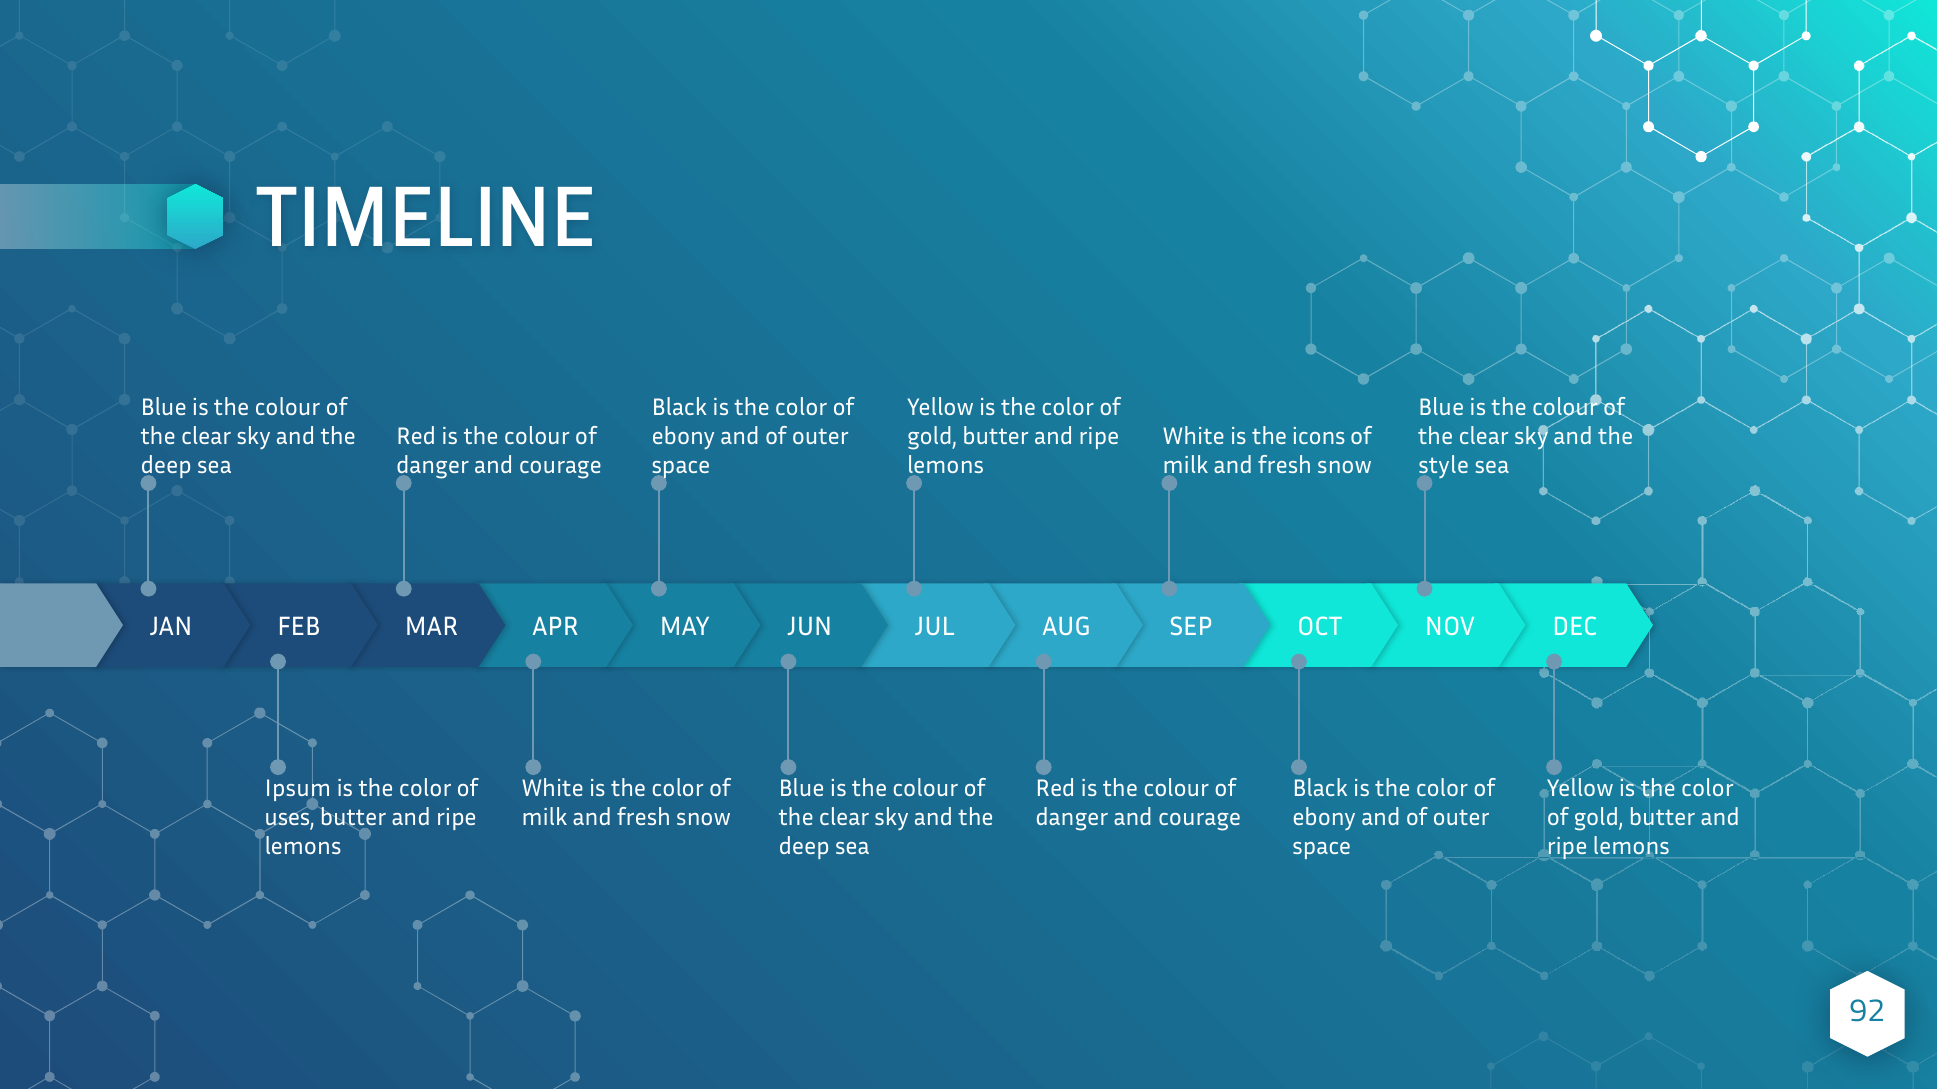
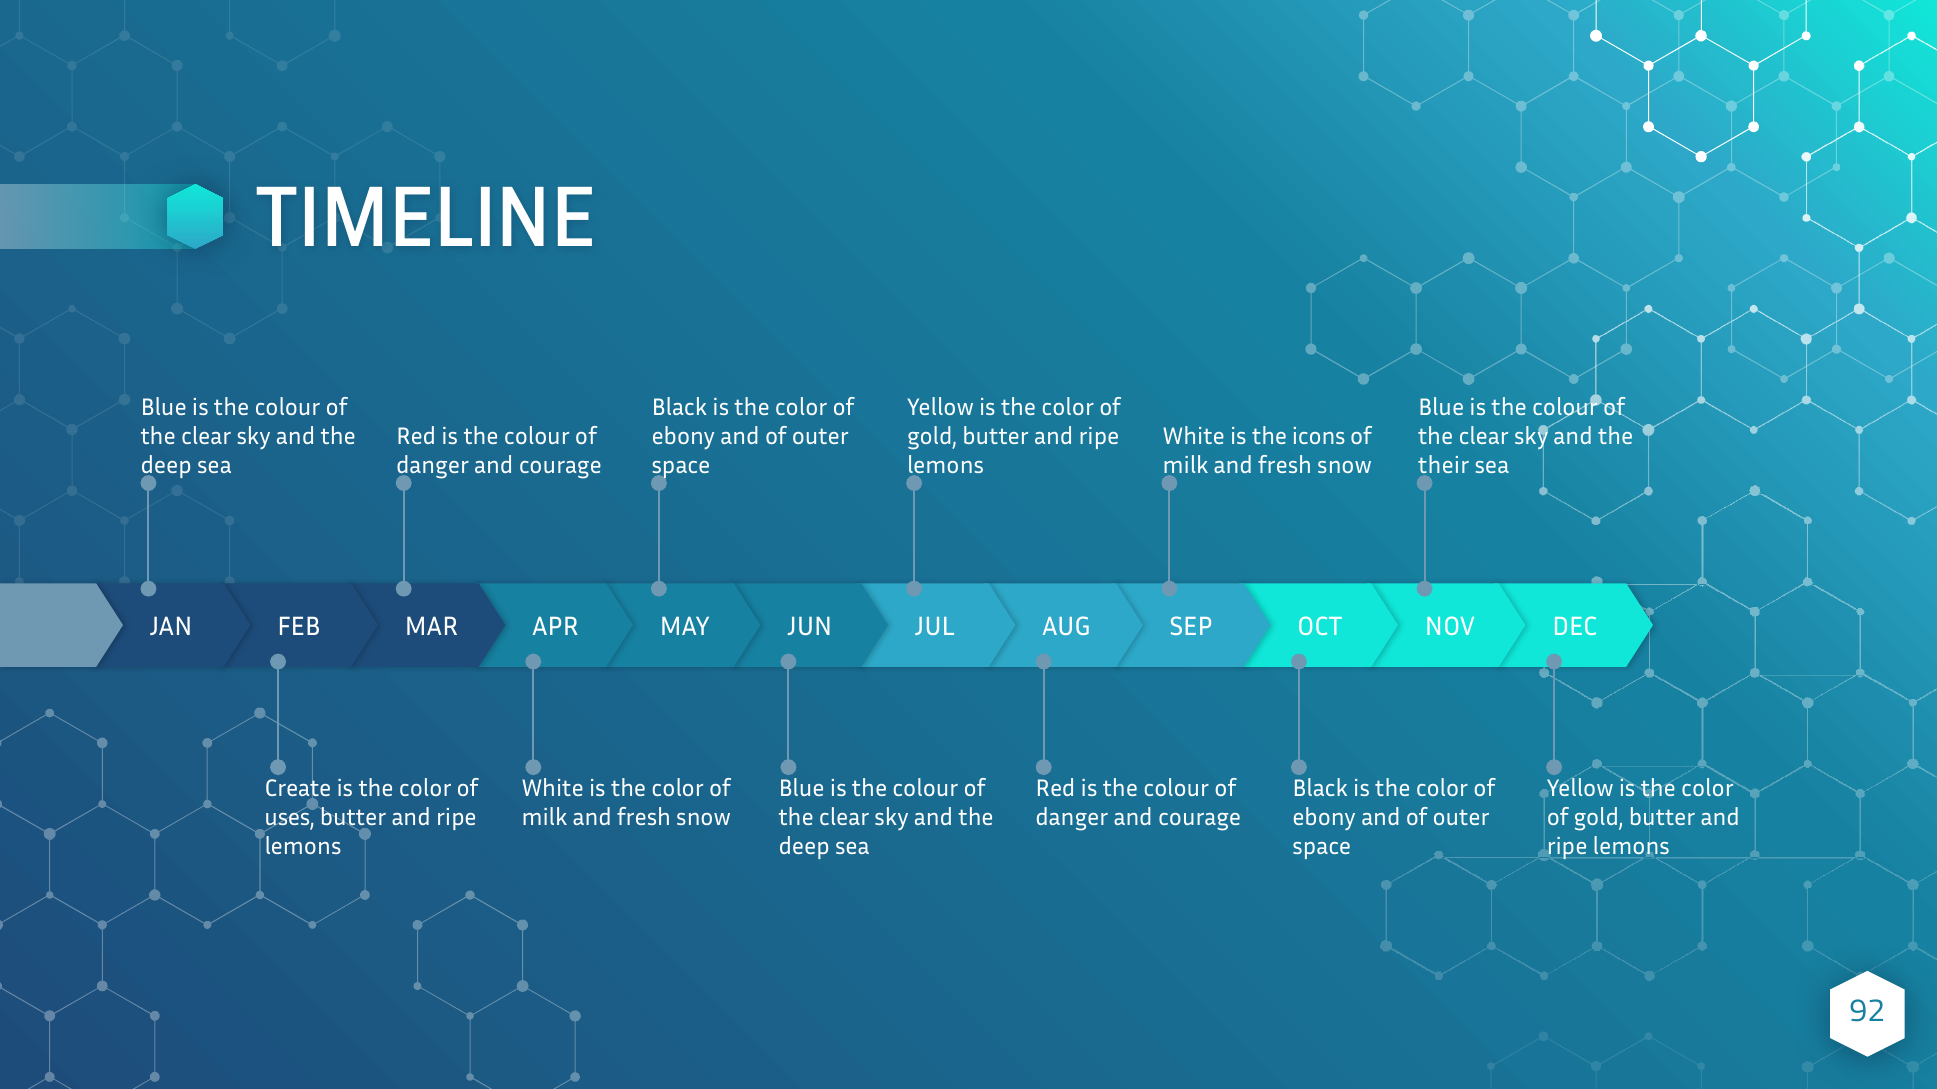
style: style -> their
Ipsum: Ipsum -> Create
